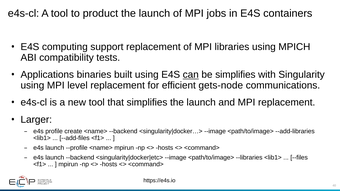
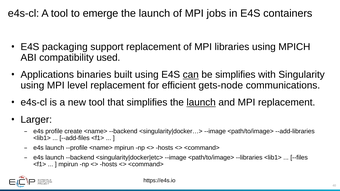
product: product -> emerge
computing: computing -> packaging
tests: tests -> used
launch at (201, 103) underline: none -> present
